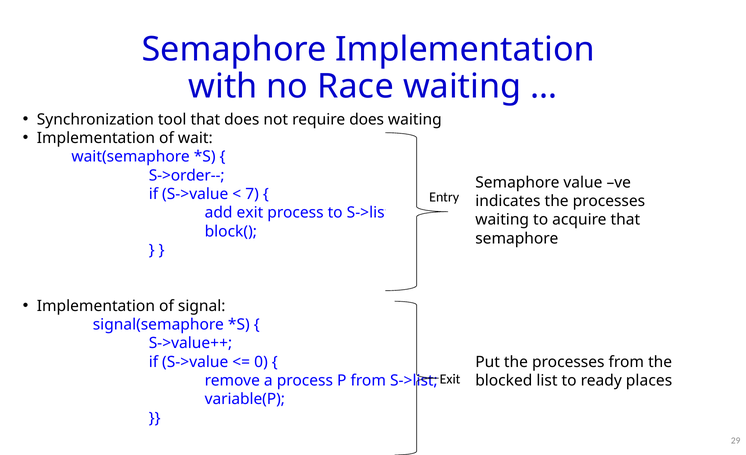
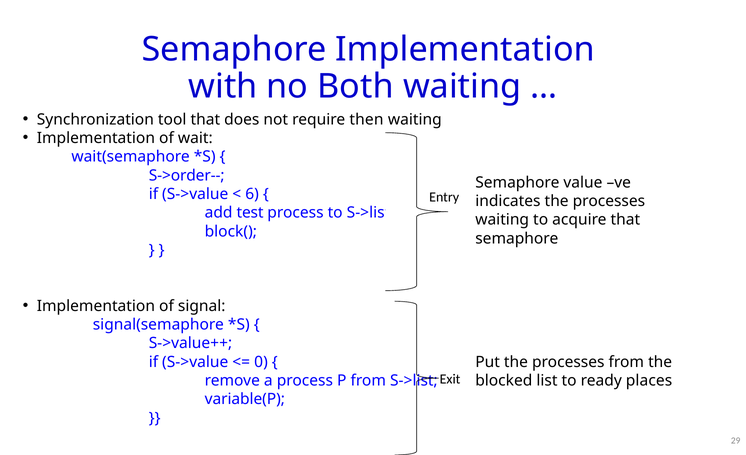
Race: Race -> Both
require does: does -> then
7: 7 -> 6
add exit: exit -> test
